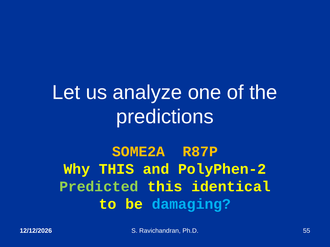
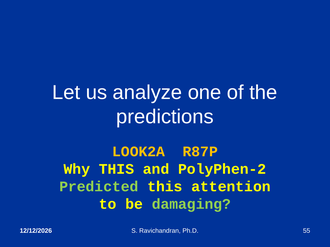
SOME2A: SOME2A -> LOOK2A
identical: identical -> attention
damaging colour: light blue -> light green
